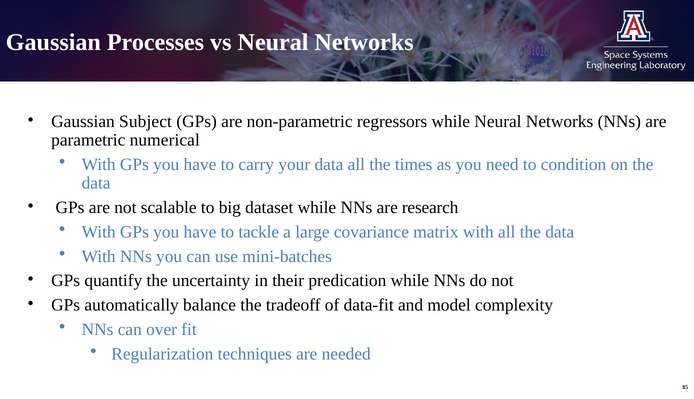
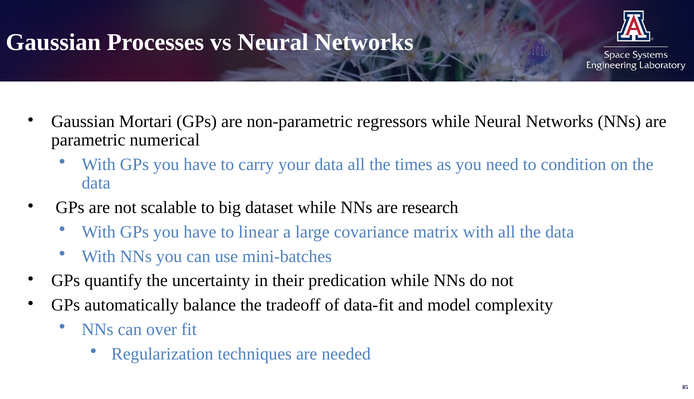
Subject: Subject -> Mortari
tackle: tackle -> linear
